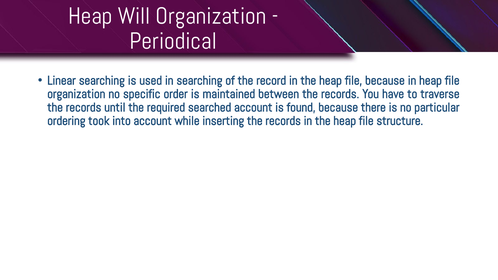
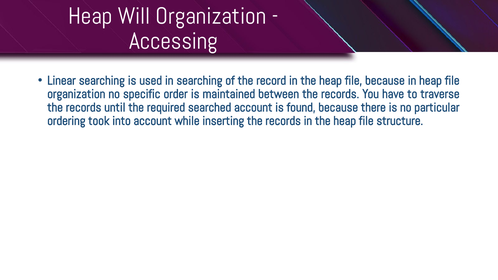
Periodical: Periodical -> Accessing
